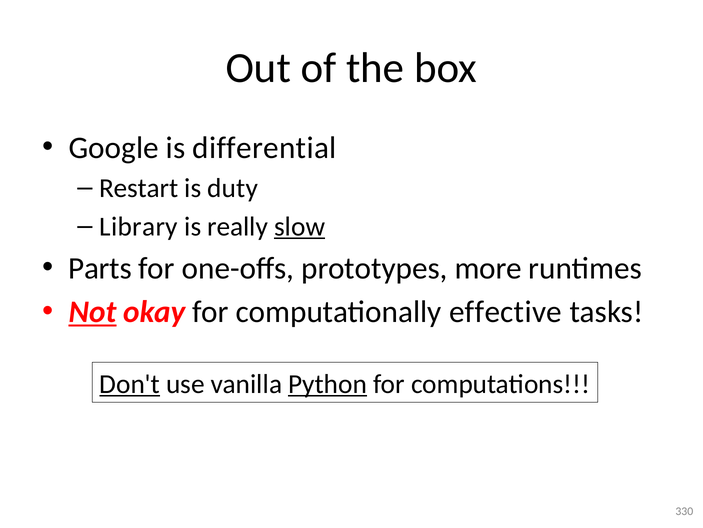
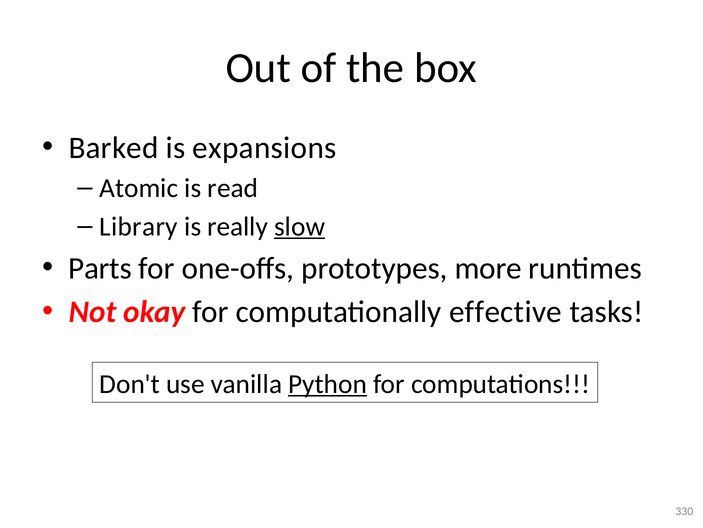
Google: Google -> Barked
differential: differential -> expansions
Restart: Restart -> Atomic
duty: duty -> read
Not underline: present -> none
Don't underline: present -> none
